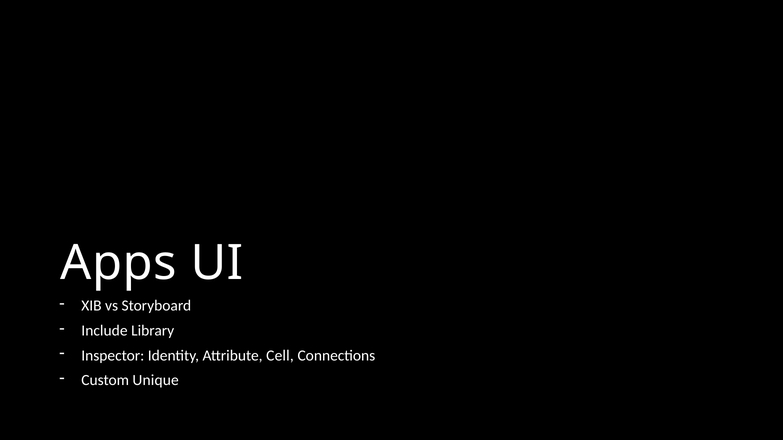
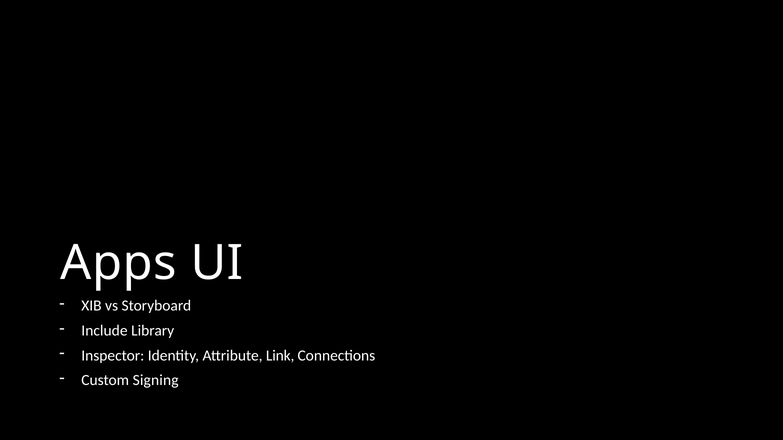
Cell: Cell -> Link
Unique: Unique -> Signing
